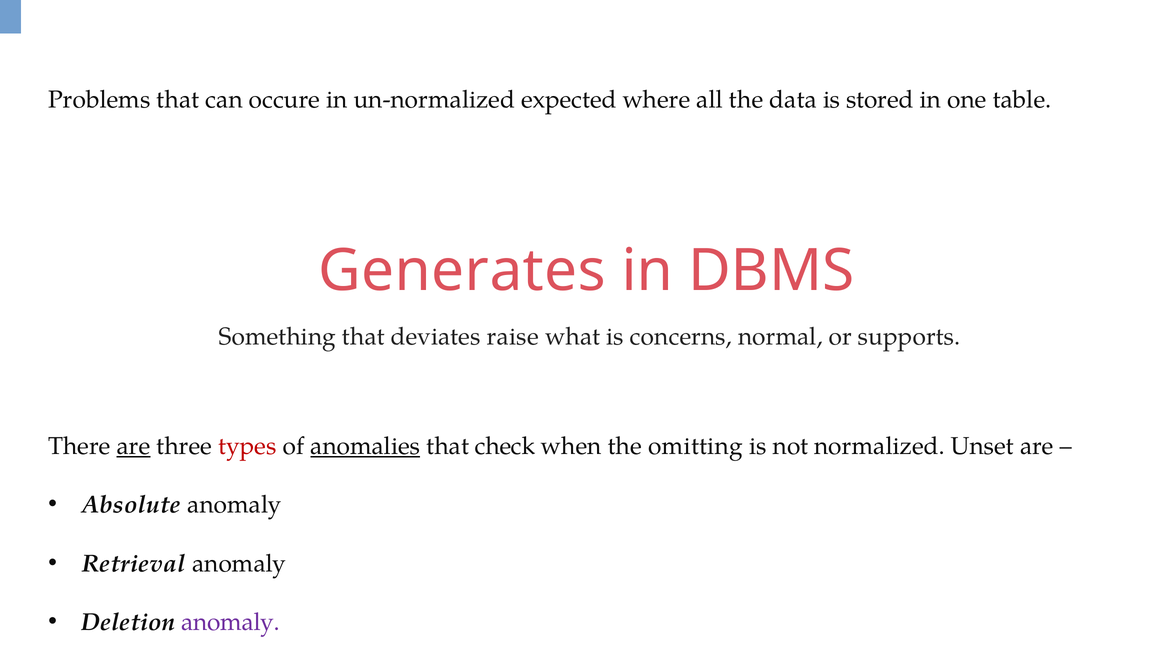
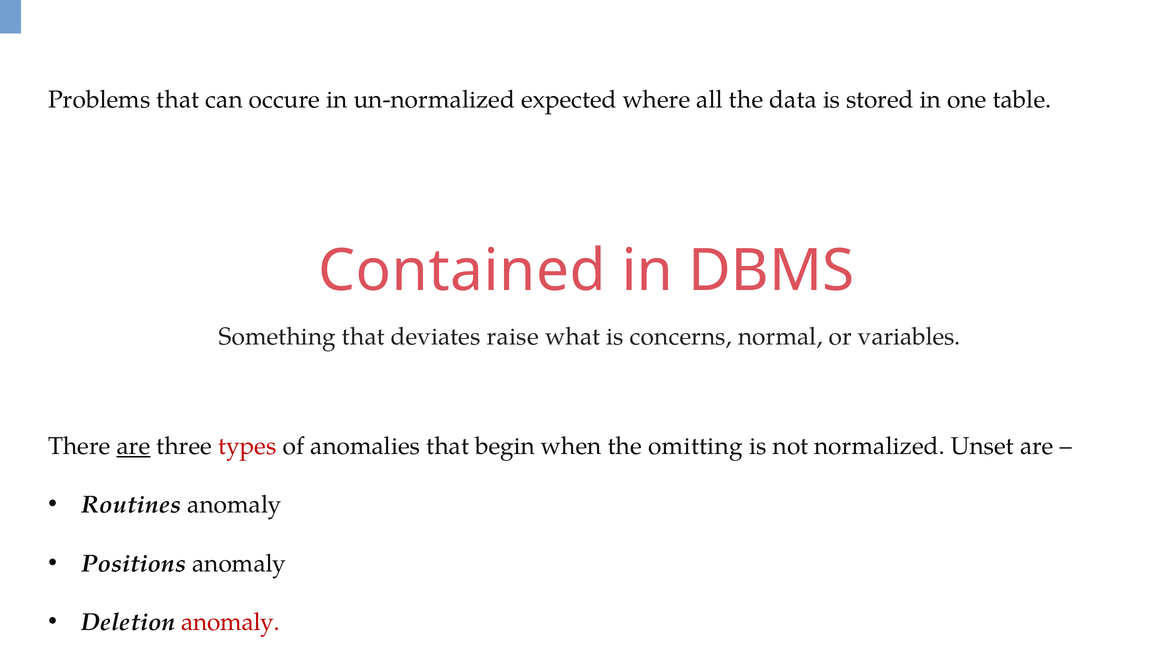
Generates: Generates -> Contained
supports: supports -> variables
anomalies underline: present -> none
check: check -> begin
Absolute: Absolute -> Routines
Retrieval: Retrieval -> Positions
anomaly at (231, 622) colour: purple -> red
